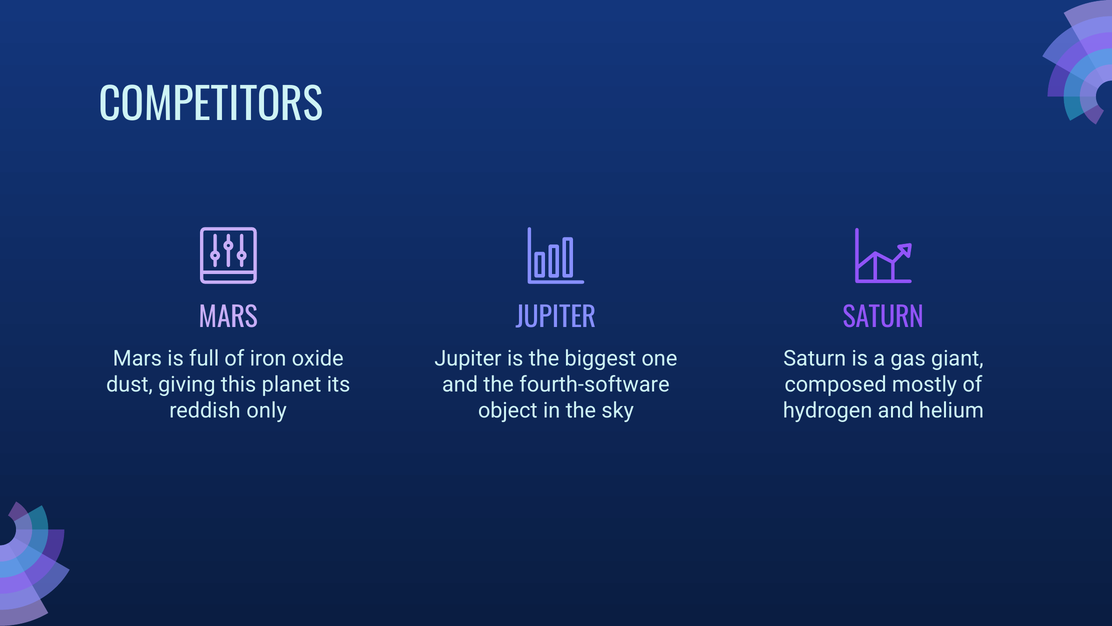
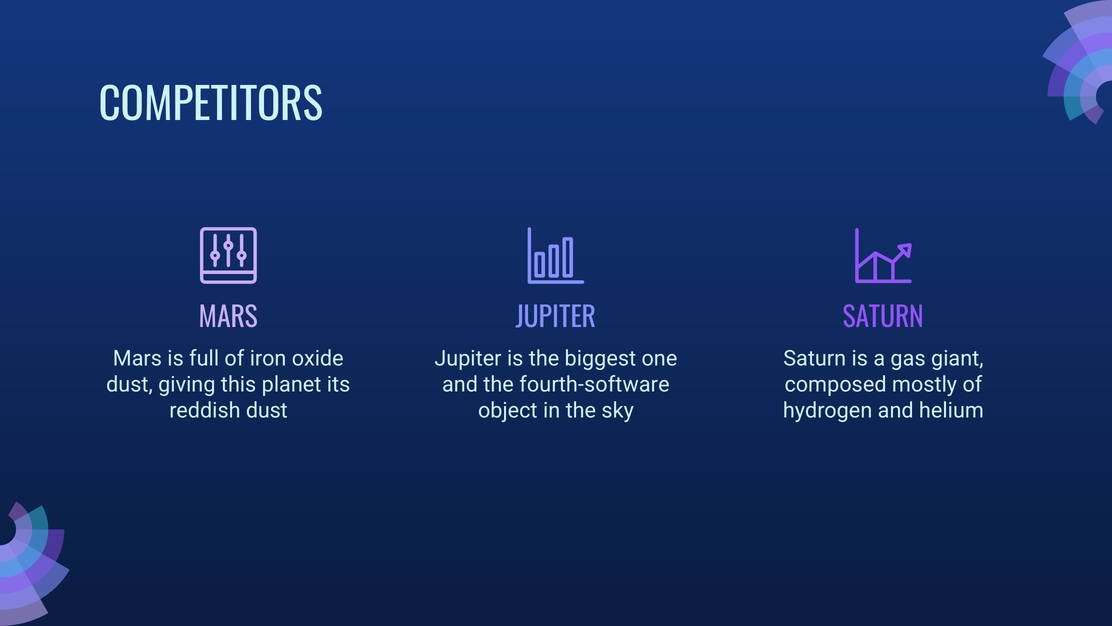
reddish only: only -> dust
